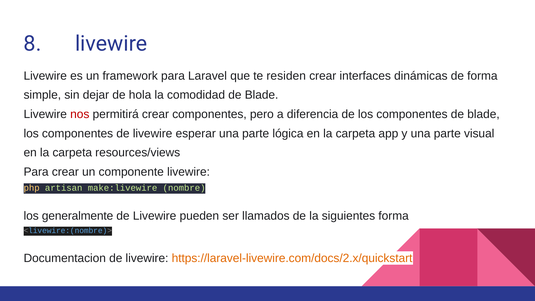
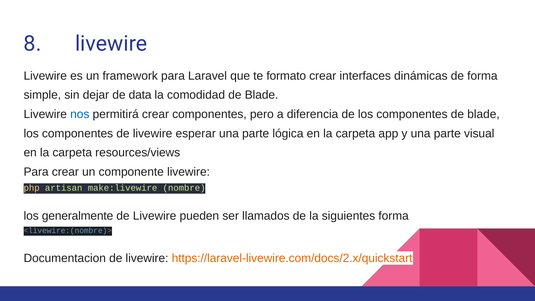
residen: residen -> formato
hola: hola -> data
nos colour: red -> blue
